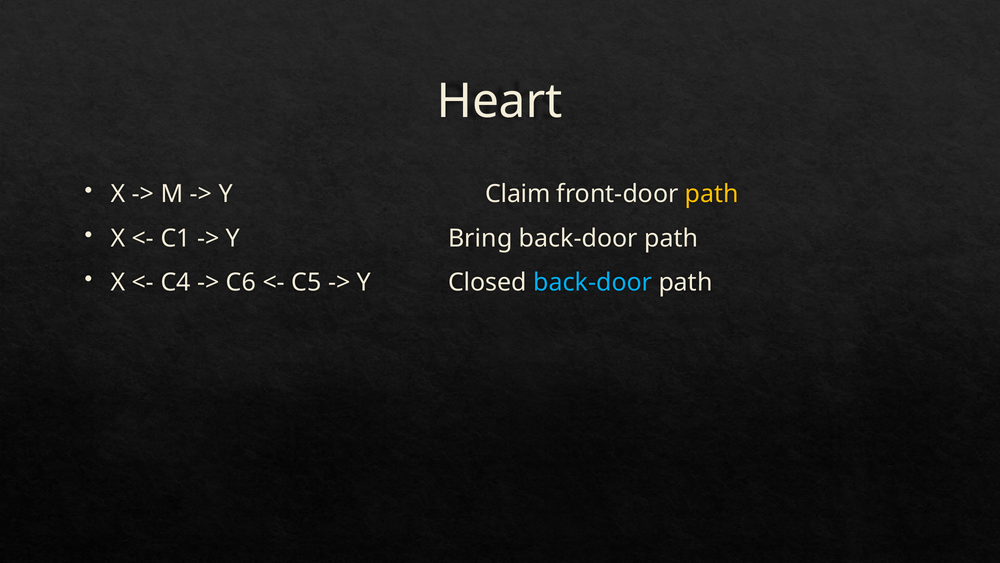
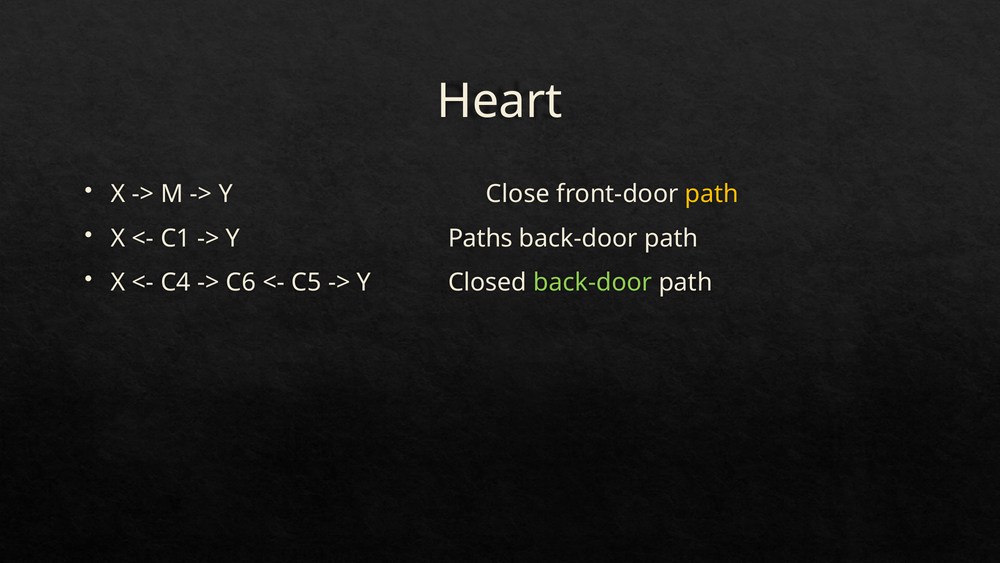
Claim: Claim -> Close
Bring: Bring -> Paths
back-door at (593, 282) colour: light blue -> light green
